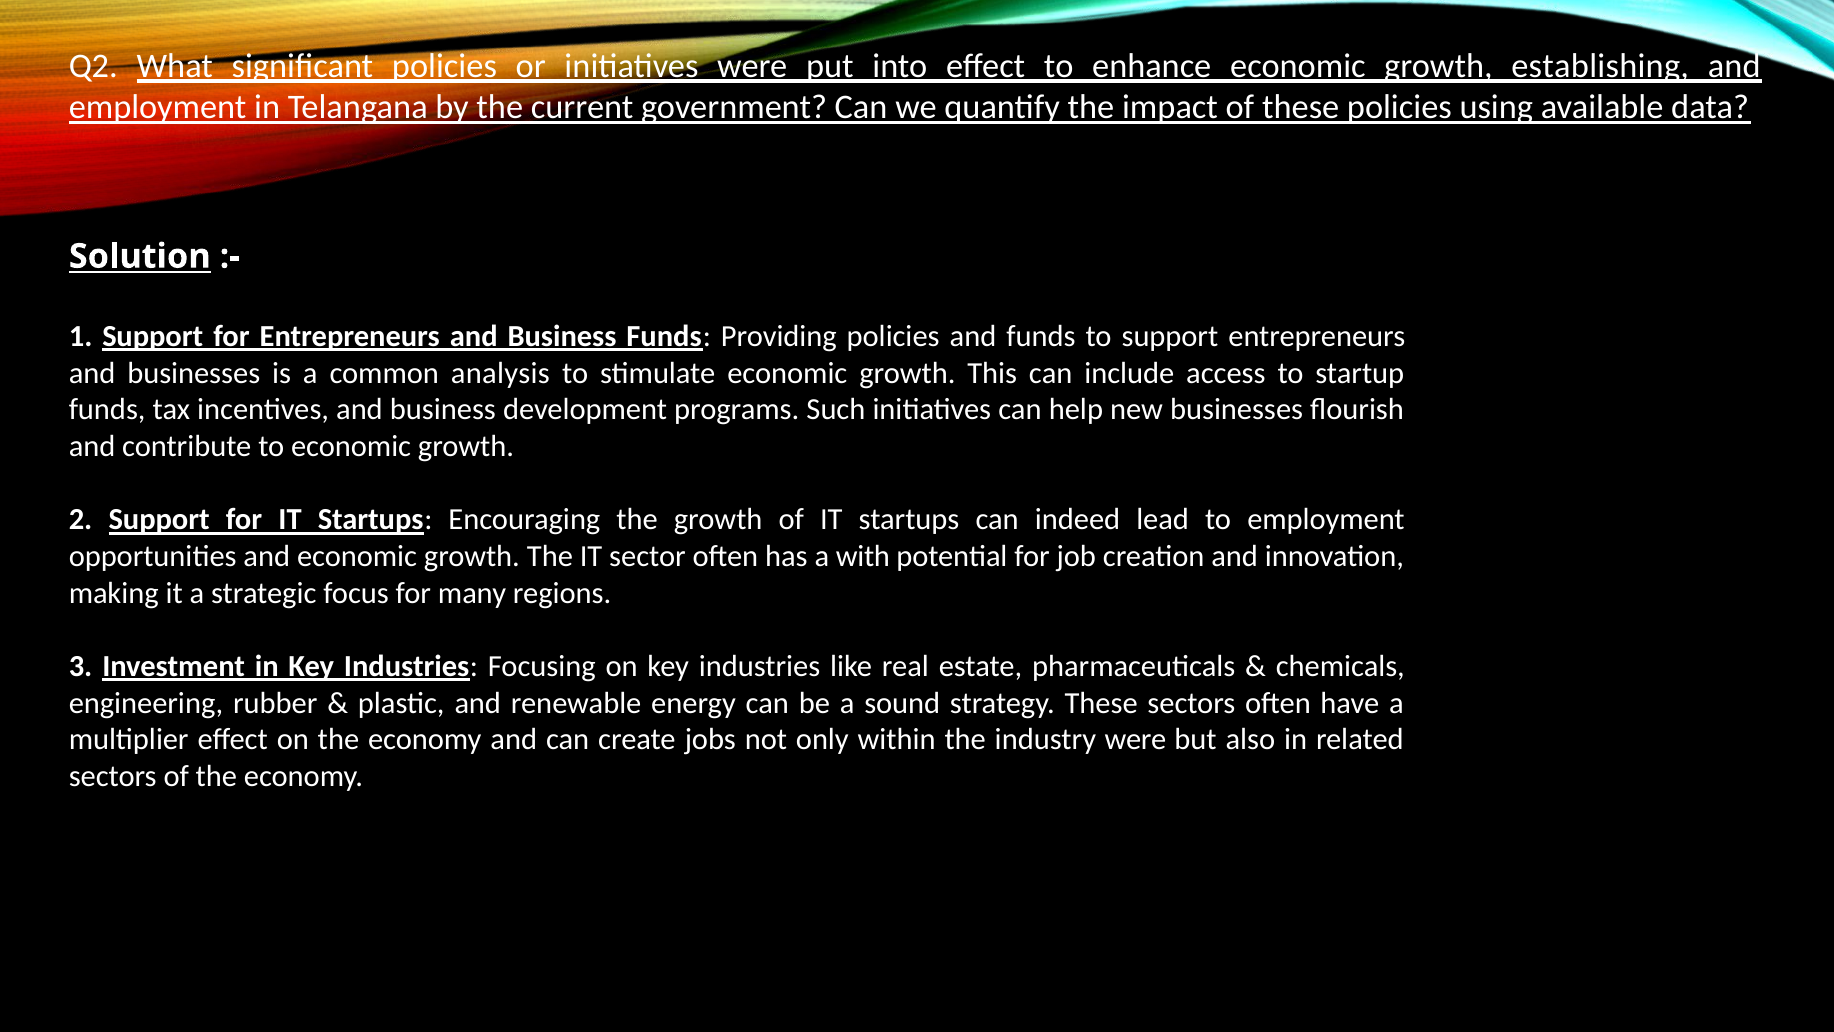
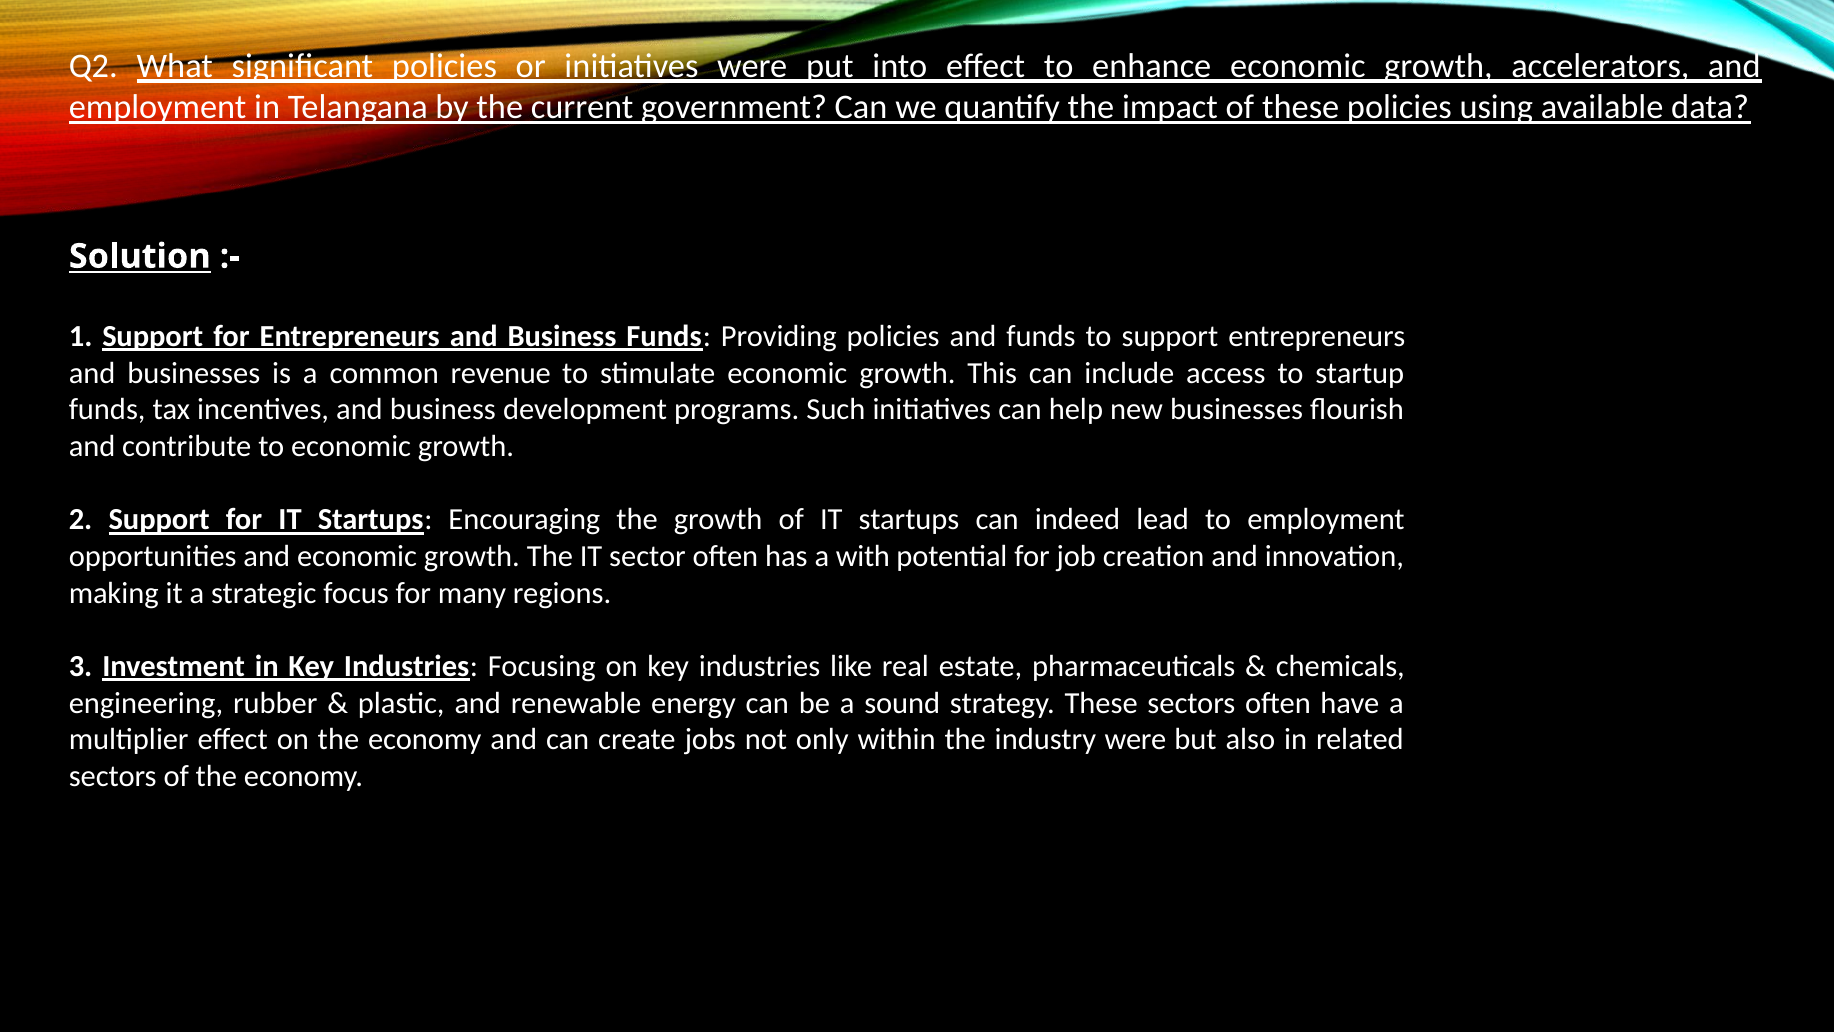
establishing: establishing -> accelerators
analysis: analysis -> revenue
